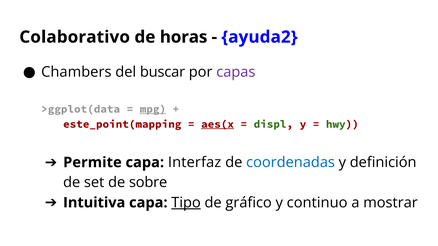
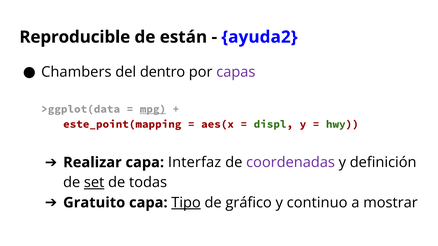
Colaborativo: Colaborativo -> Reproducible
horas: horas -> están
buscar: buscar -> dentro
aes(x underline: present -> none
Permite: Permite -> Realizar
coordenadas colour: blue -> purple
set underline: none -> present
sobre: sobre -> todas
Intuitiva: Intuitiva -> Gratuito
